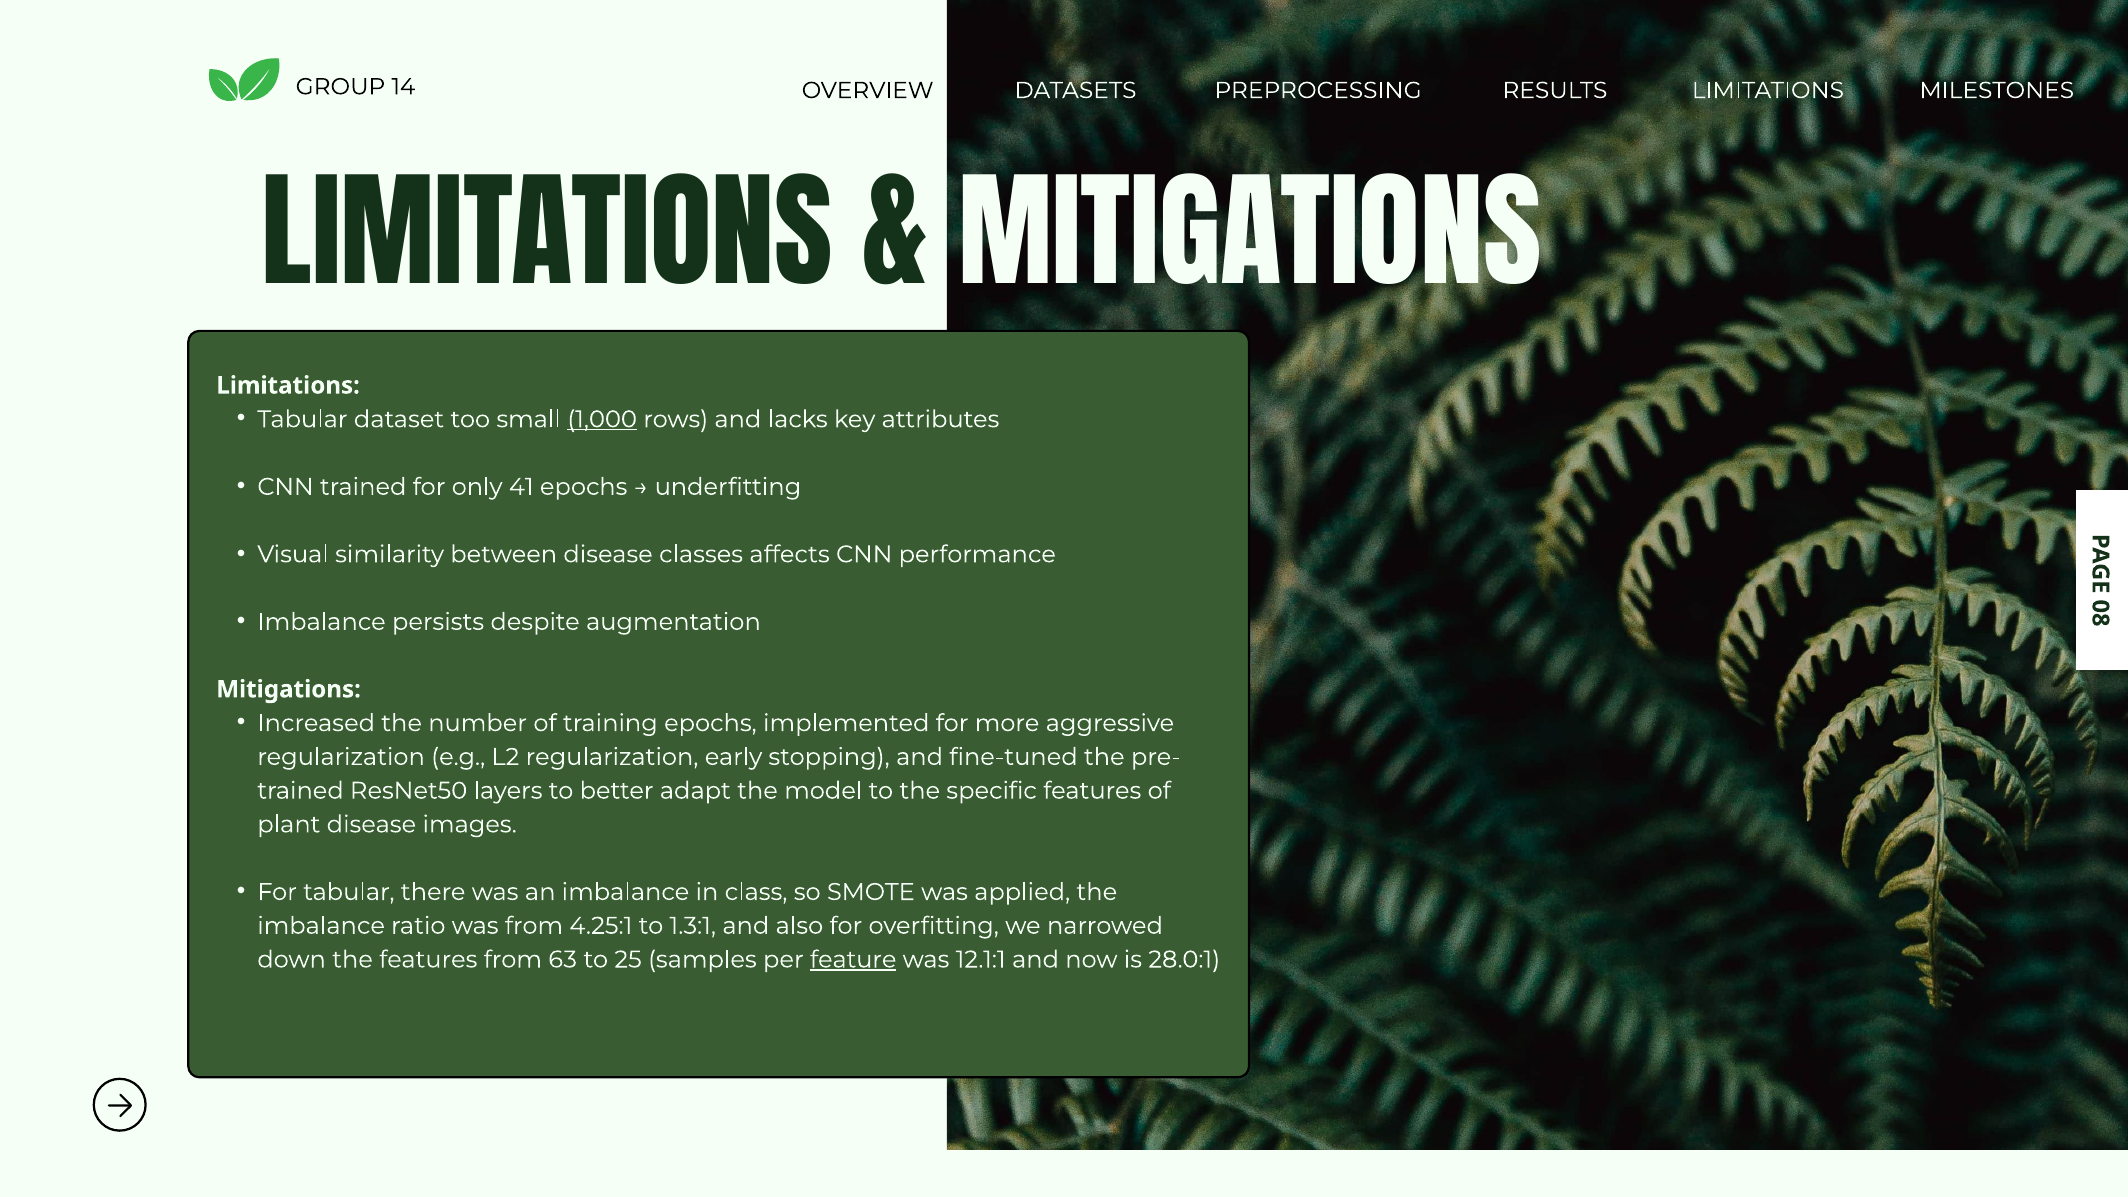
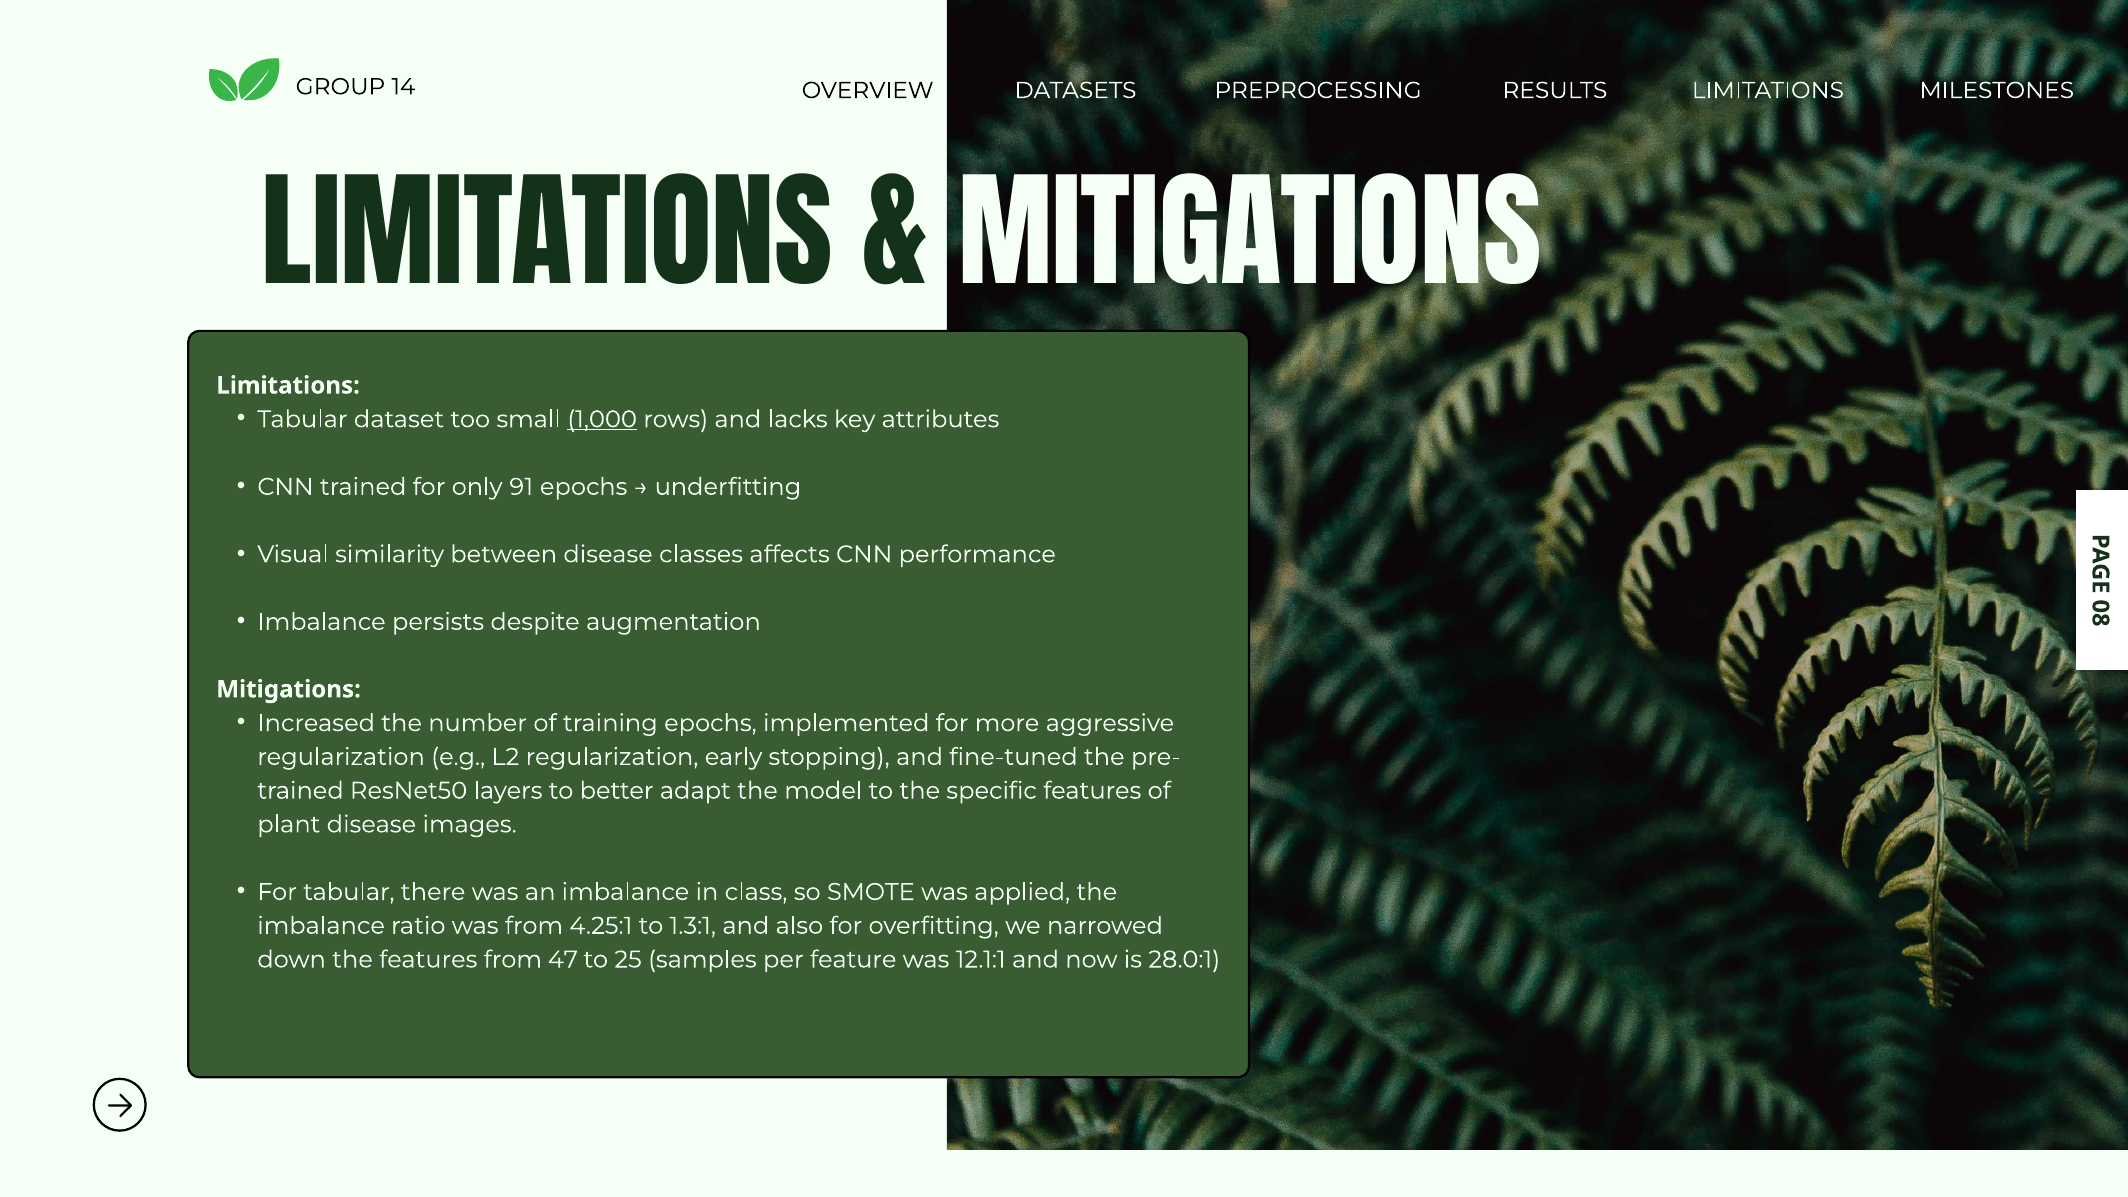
41: 41 -> 91
63: 63 -> 47
feature underline: present -> none
